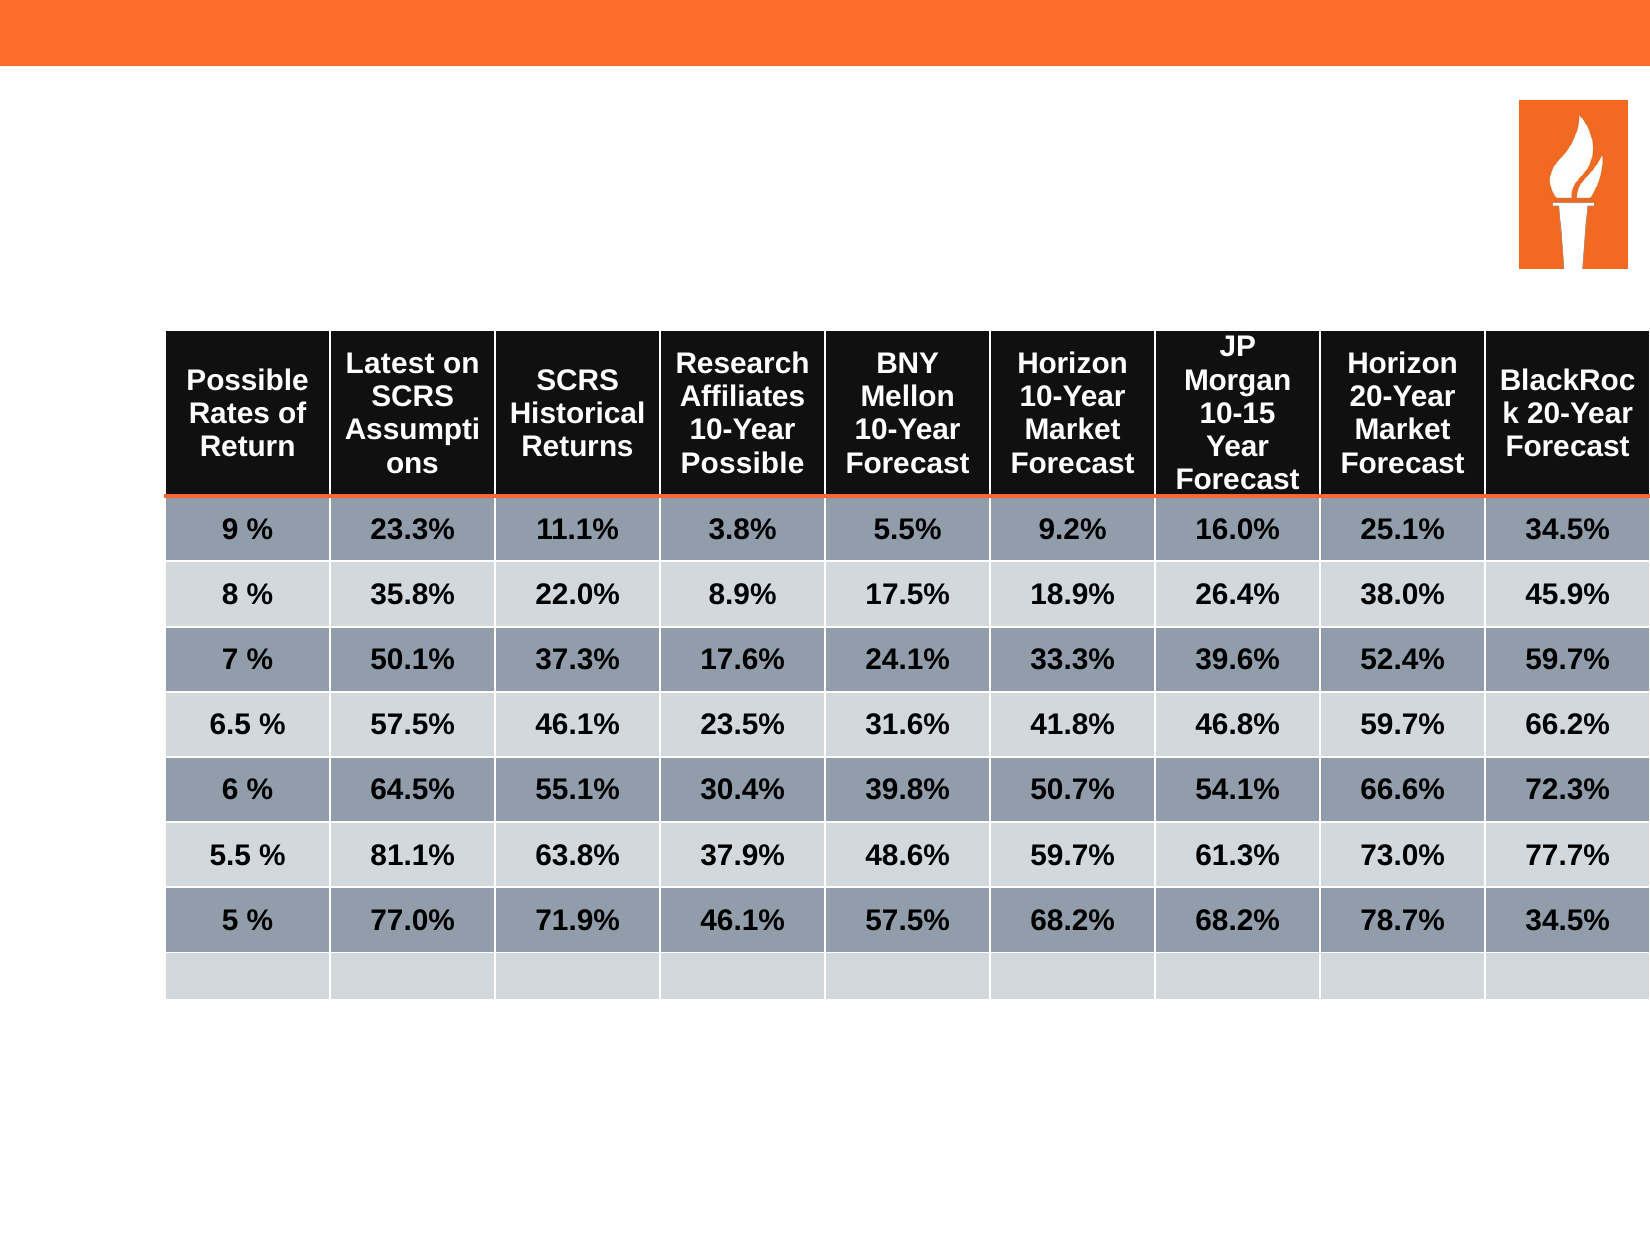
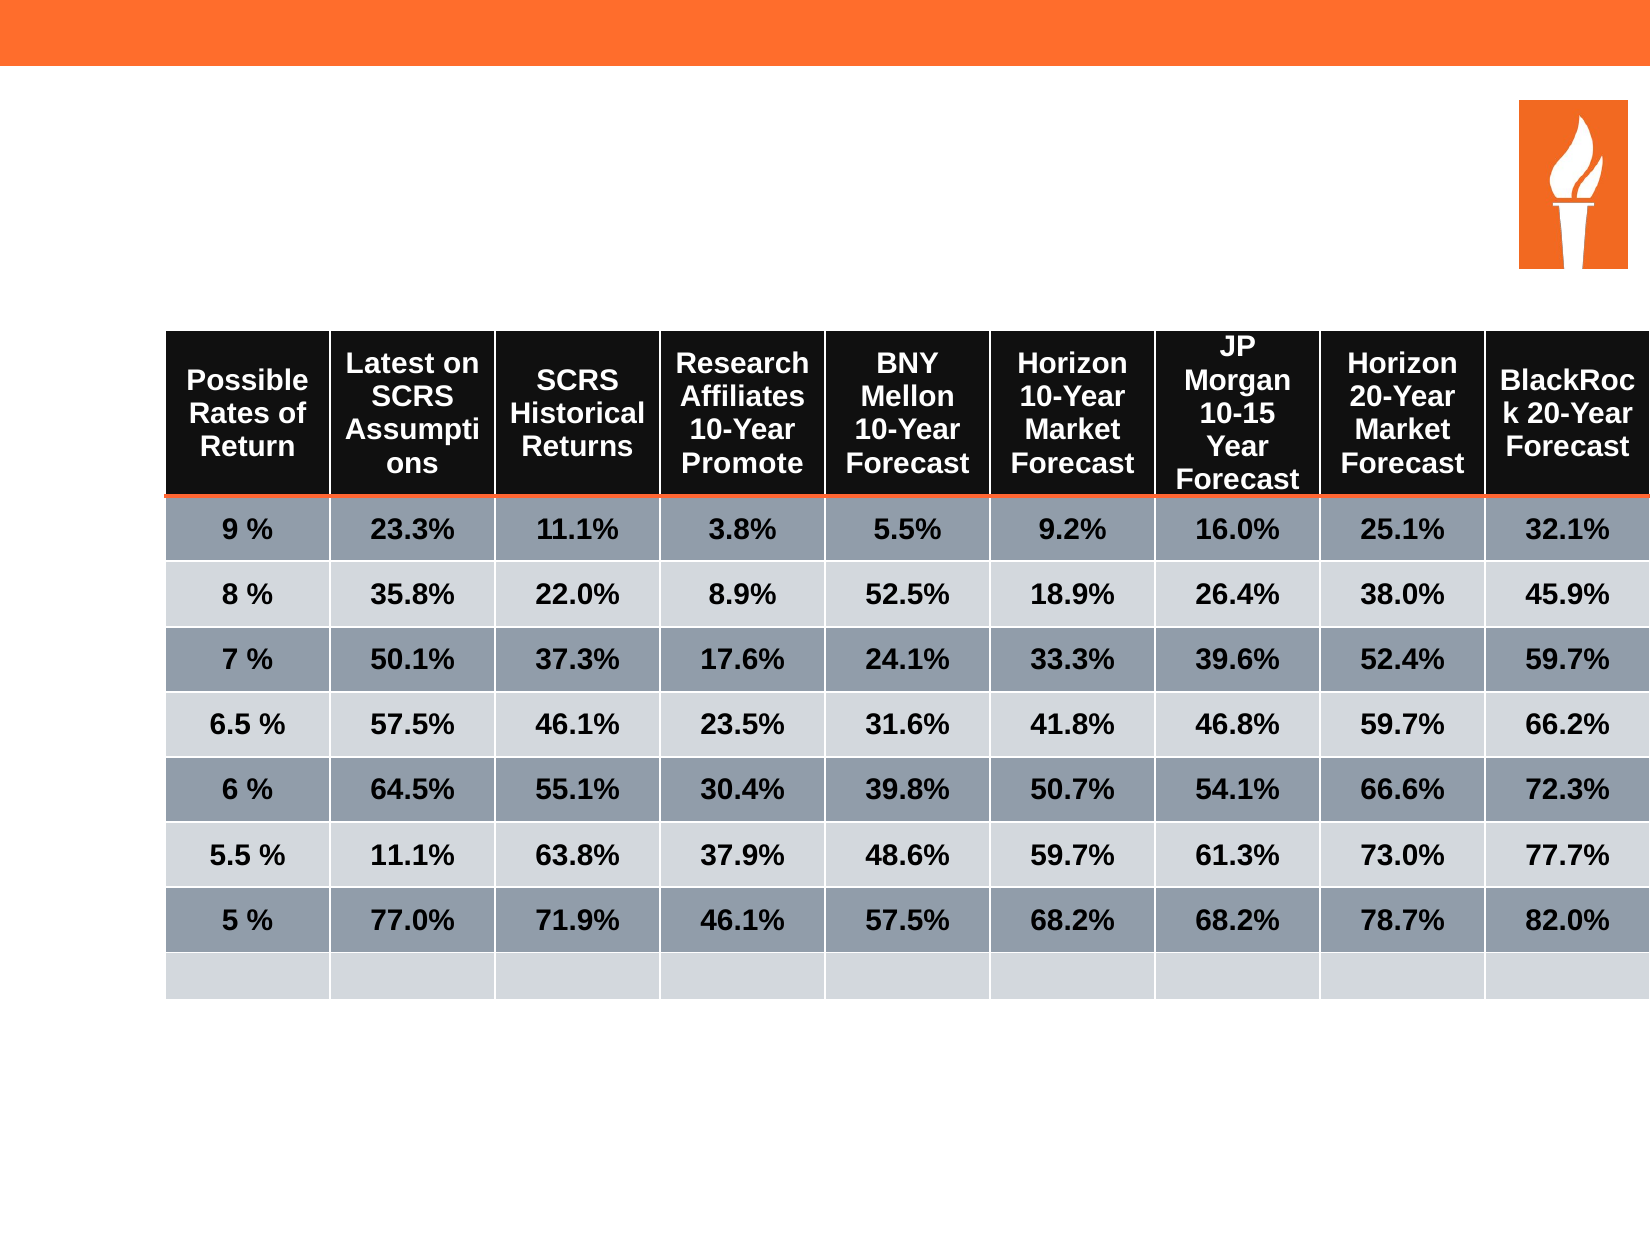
Possible at (743, 464): Possible -> Promote
25.1% 34.5%: 34.5% -> 32.1%
17.5%: 17.5% -> 52.5%
81.1% at (413, 856): 81.1% -> 11.1%
78.7% 34.5%: 34.5% -> 82.0%
